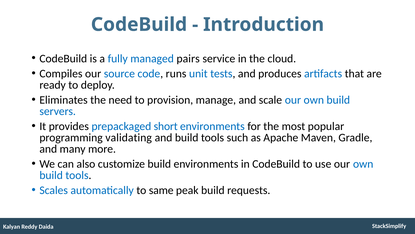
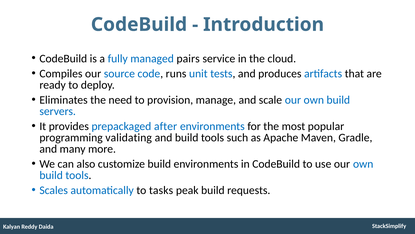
short: short -> after
same: same -> tasks
